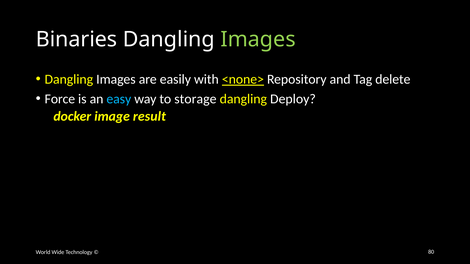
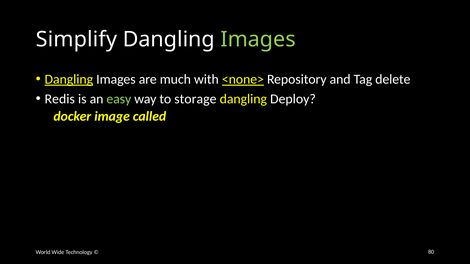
Binaries: Binaries -> Simplify
Dangling at (69, 79) underline: none -> present
easily: easily -> much
Force: Force -> Redis
easy colour: light blue -> light green
result: result -> called
